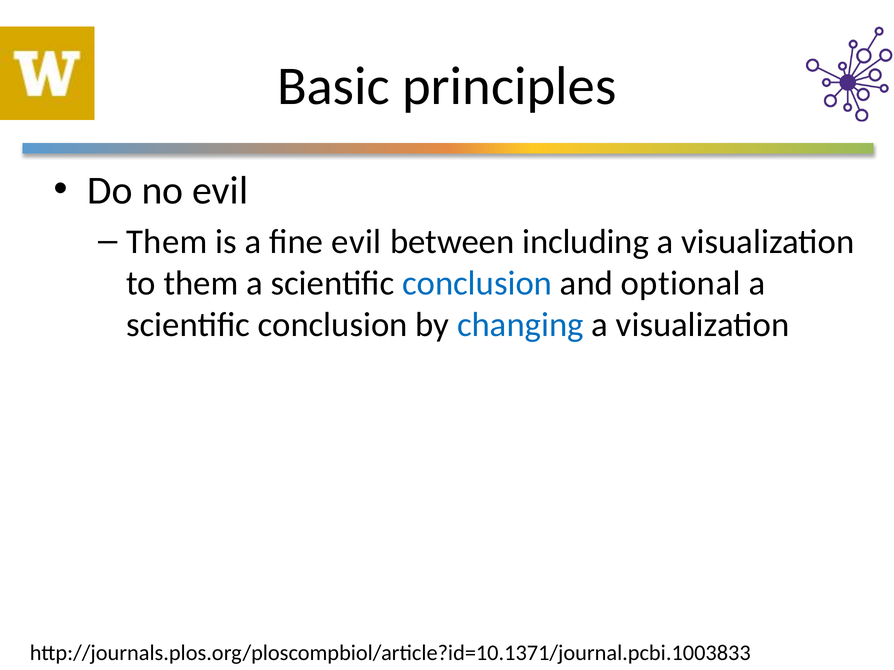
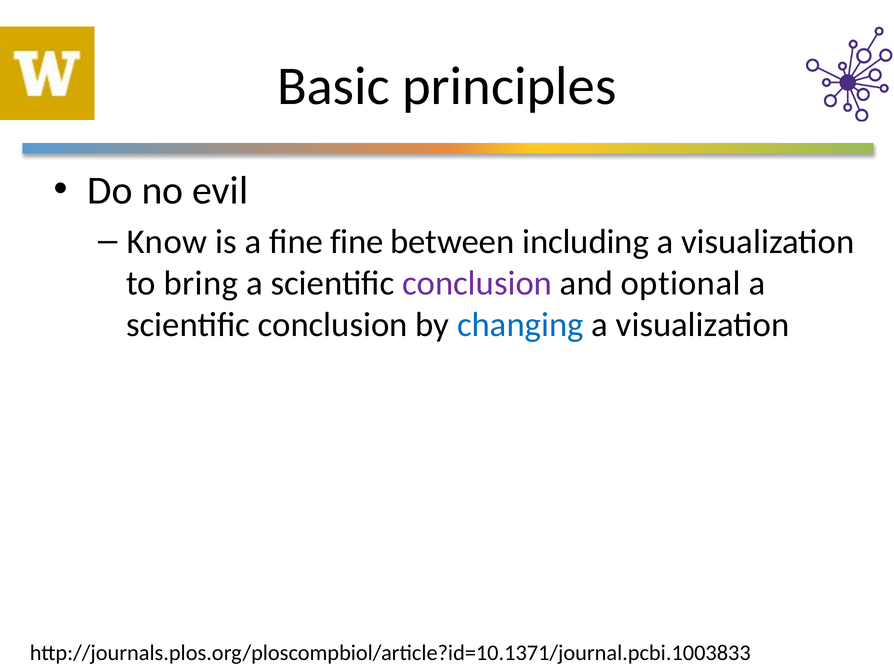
Them at (167, 242): Them -> Know
fine evil: evil -> fine
to them: them -> bring
conclusion at (477, 284) colour: blue -> purple
